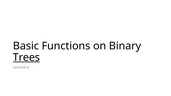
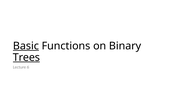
Basic underline: none -> present
